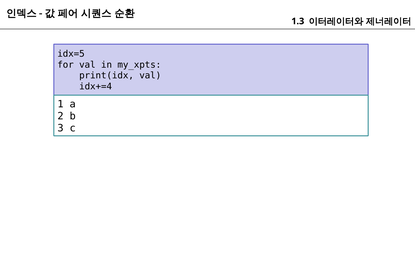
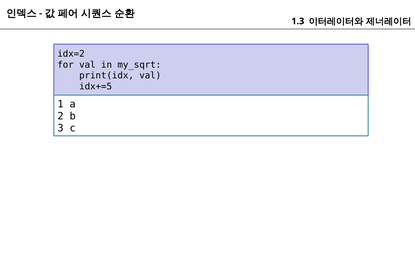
idx=5: idx=5 -> idx=2
my_xpts: my_xpts -> my_sqrt
idx+=4: idx+=4 -> idx+=5
